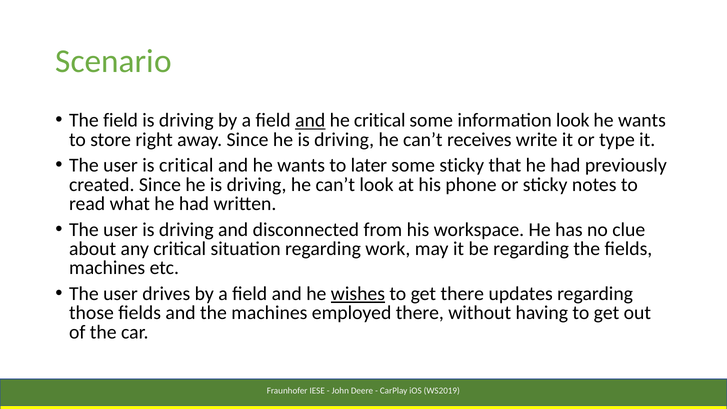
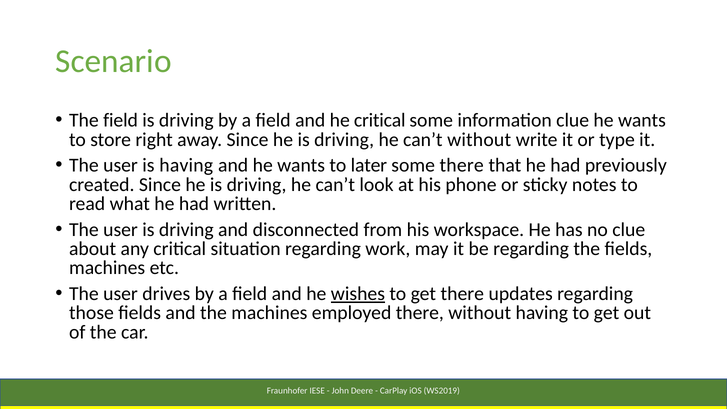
and at (310, 120) underline: present -> none
information look: look -> clue
can’t receives: receives -> without
is critical: critical -> having
some sticky: sticky -> there
